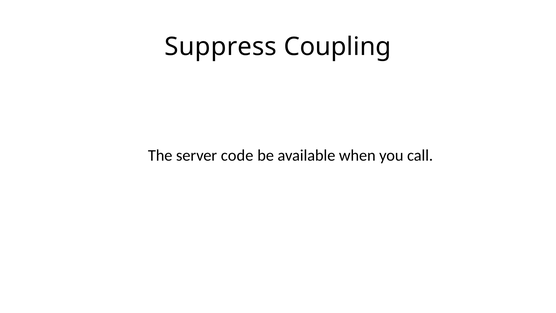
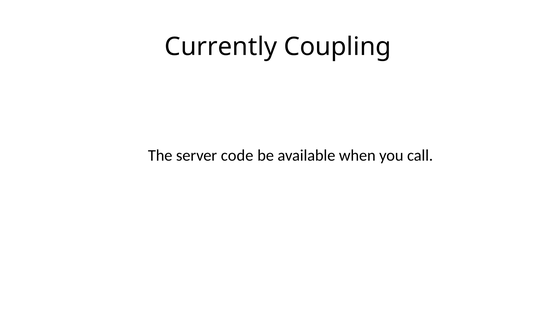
Suppress: Suppress -> Currently
